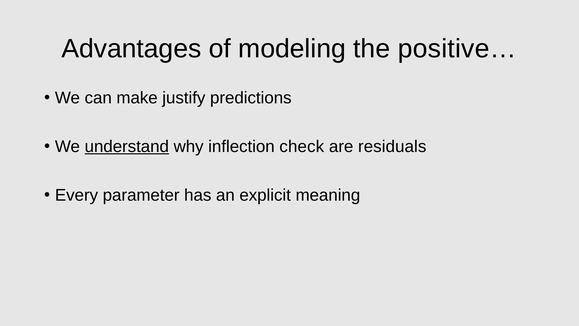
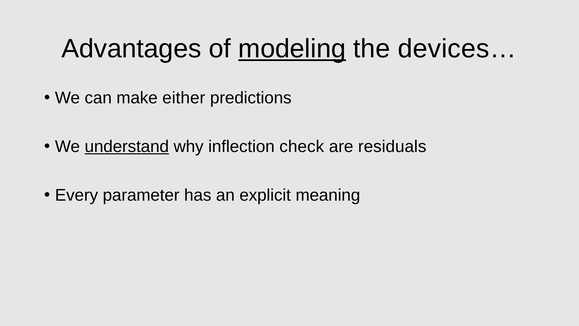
modeling underline: none -> present
positive…: positive… -> devices…
justify: justify -> either
